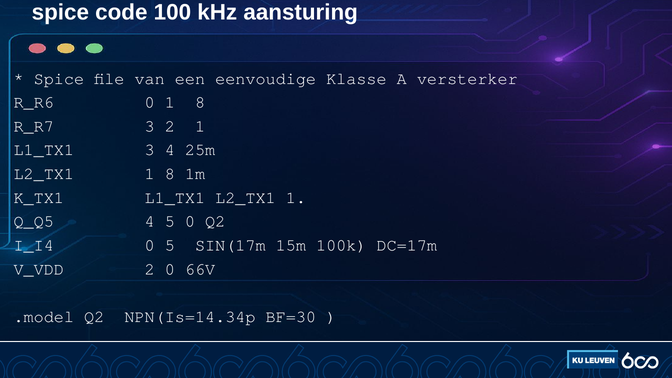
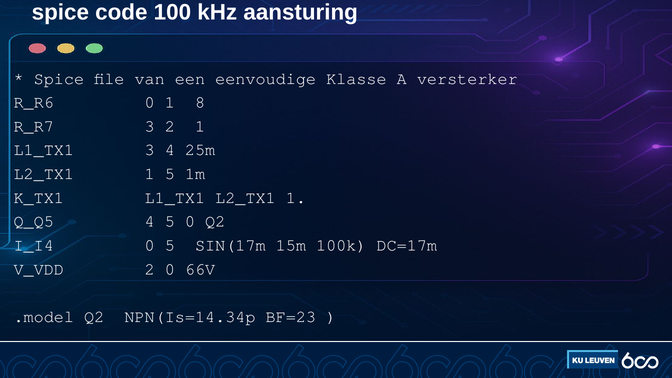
L2_TX1 1 8: 8 -> 5
BF=30: BF=30 -> BF=23
